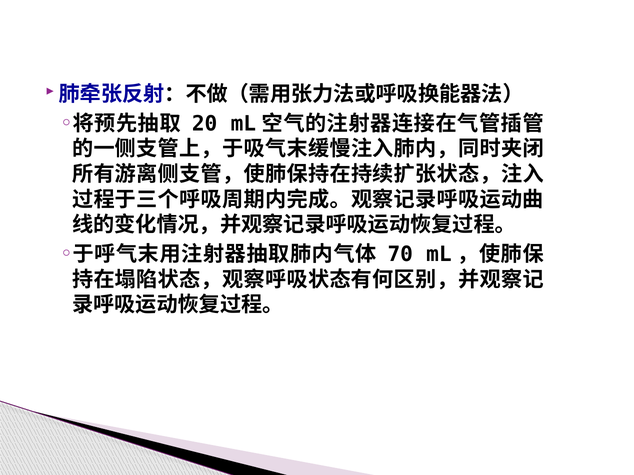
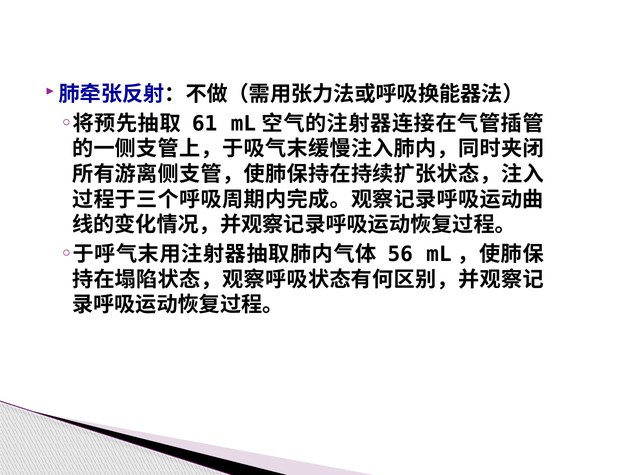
20: 20 -> 61
70: 70 -> 56
